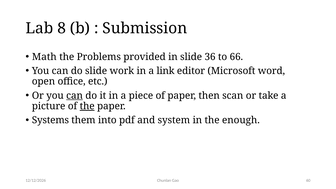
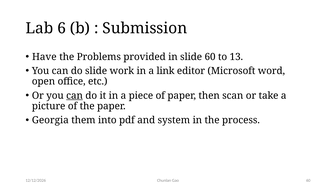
8: 8 -> 6
Math: Math -> Have
slide 36: 36 -> 60
66: 66 -> 13
the at (87, 106) underline: present -> none
Systems: Systems -> Georgia
enough: enough -> process
